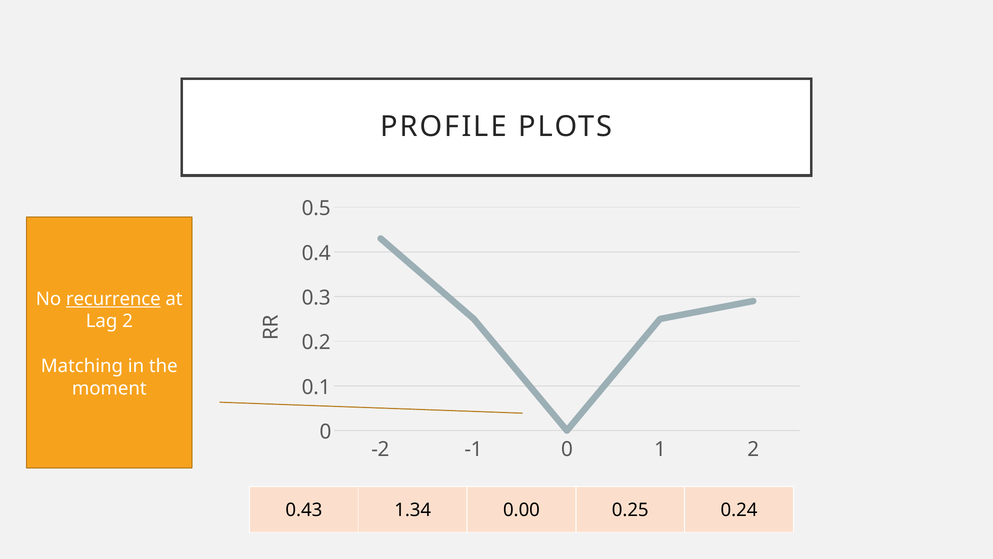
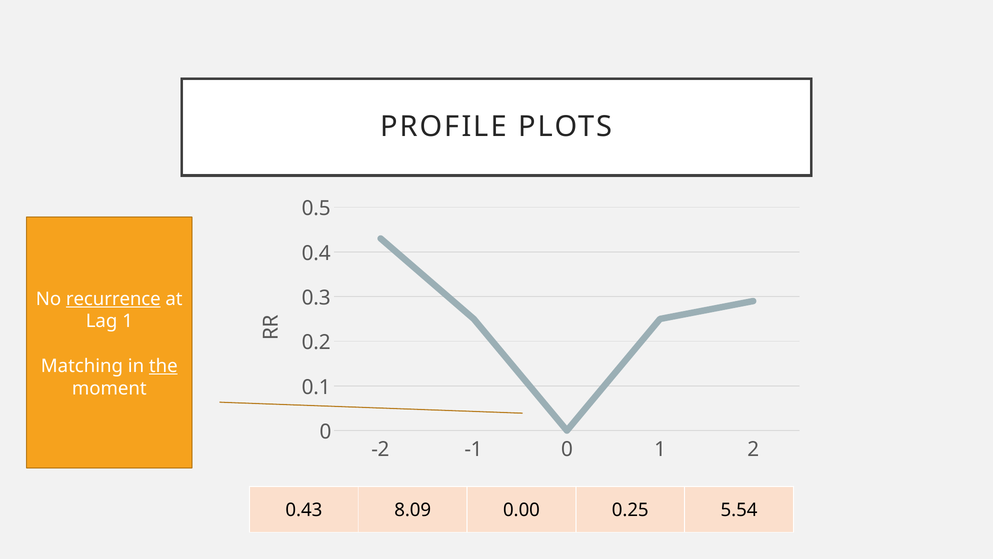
Lag 2: 2 -> 1
the underline: none -> present
1.34: 1.34 -> 8.09
0.24: 0.24 -> 5.54
